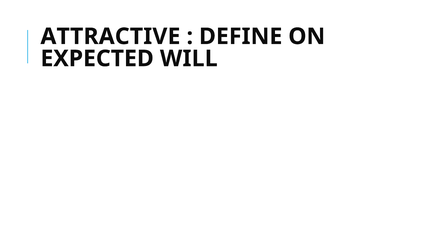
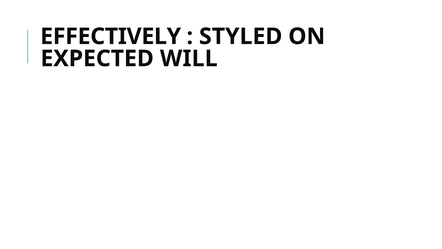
ATTRACTIVE: ATTRACTIVE -> EFFECTIVELY
DEFINE: DEFINE -> STYLED
